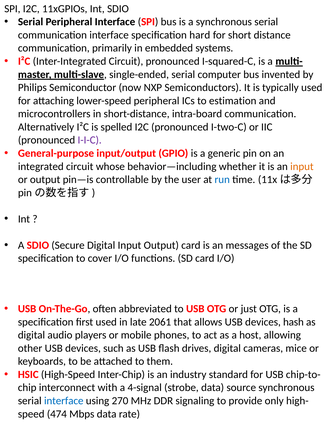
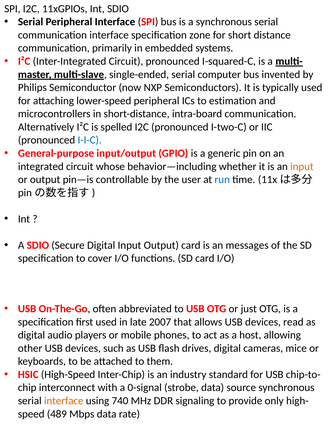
hard: hard -> zone
I-I-C colour: purple -> blue
2061: 2061 -> 2007
hash: hash -> read
4-signal: 4-signal -> 0-signal
interface at (64, 400) colour: blue -> orange
270: 270 -> 740
474: 474 -> 489
